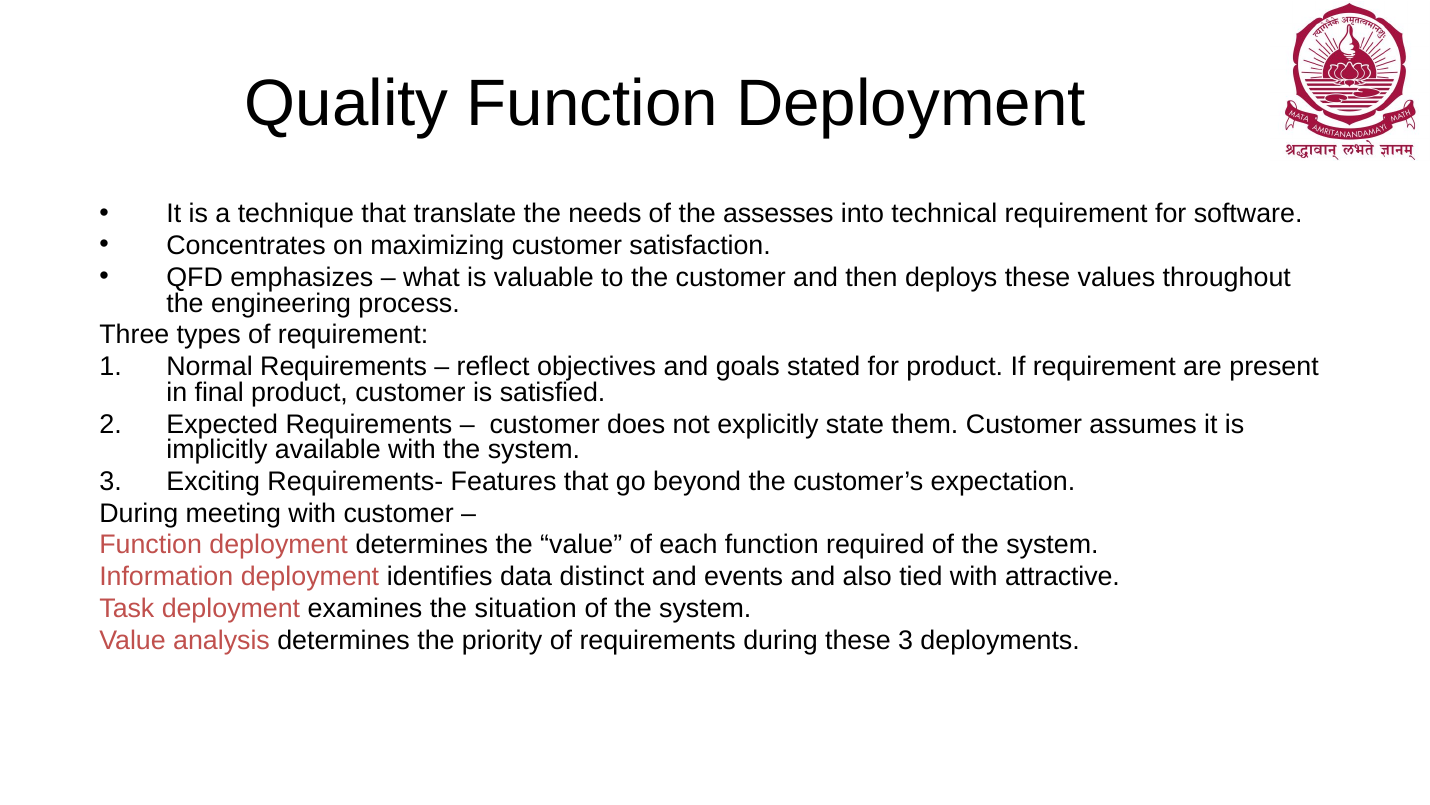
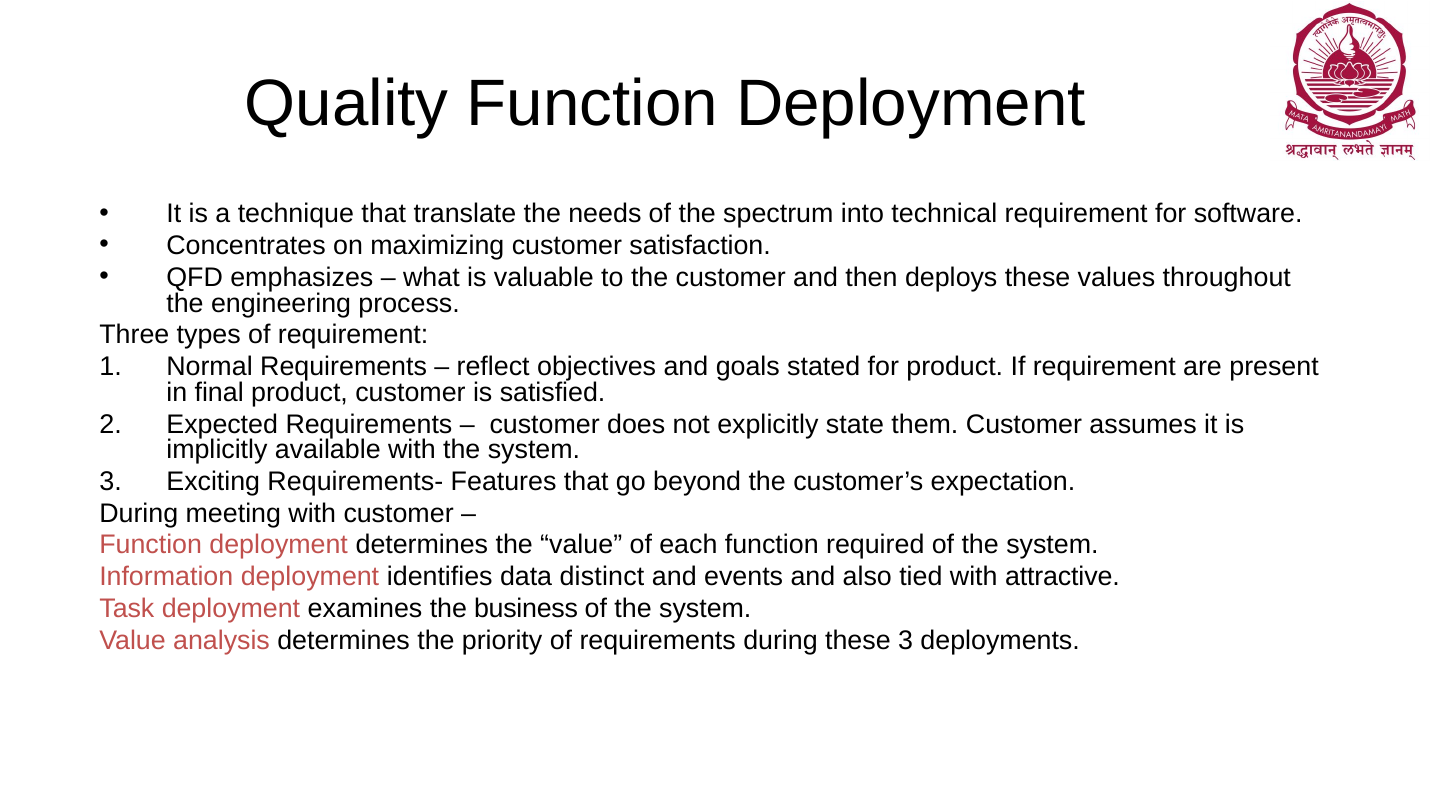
assesses: assesses -> spectrum
situation: situation -> business
